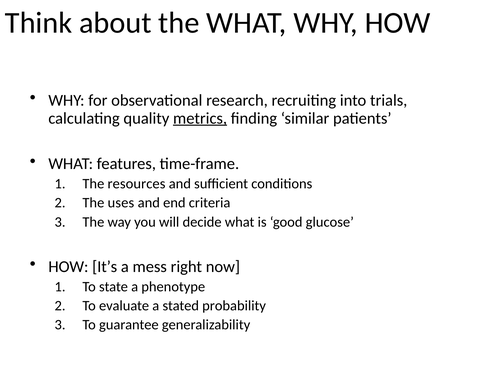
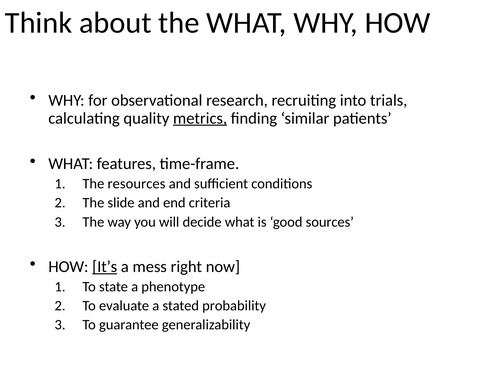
uses: uses -> slide
glucose: glucose -> sources
It’s underline: none -> present
